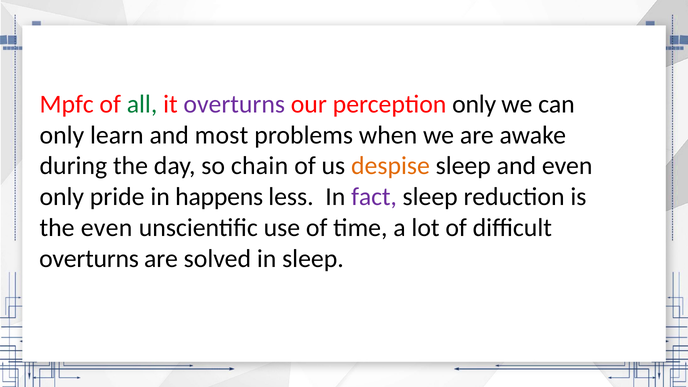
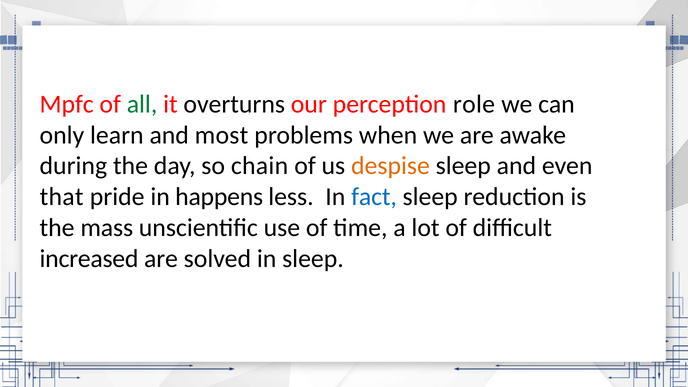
overturns at (234, 104) colour: purple -> black
perception only: only -> role
only at (62, 197): only -> that
fact colour: purple -> blue
the even: even -> mass
overturns at (89, 259): overturns -> increased
